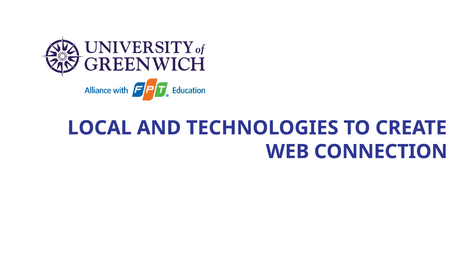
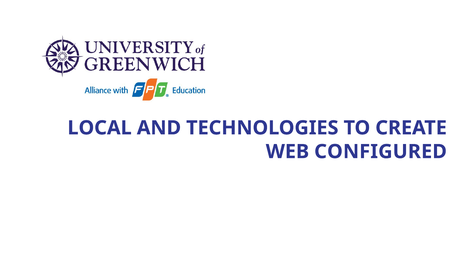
CONNECTION: CONNECTION -> CONFIGURED
